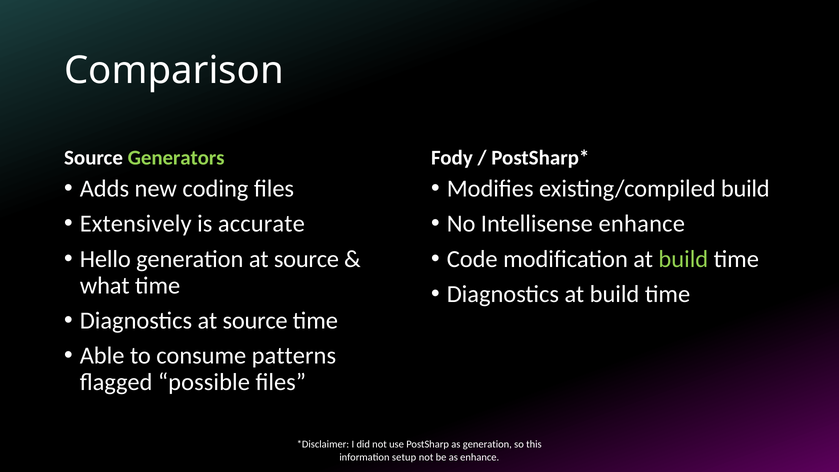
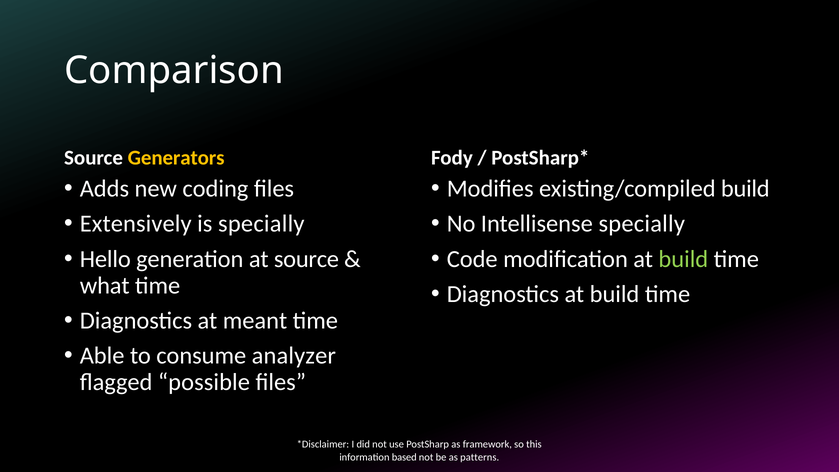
Generators colour: light green -> yellow
is accurate: accurate -> specially
Intellisense enhance: enhance -> specially
Diagnostics at source: source -> meant
patterns: patterns -> analyzer
as generation: generation -> framework
setup: setup -> based
as enhance: enhance -> patterns
